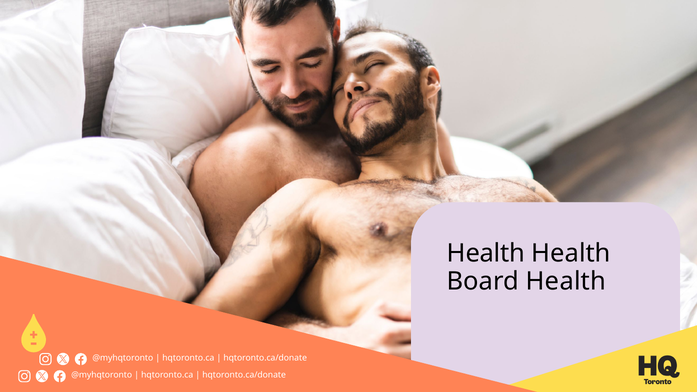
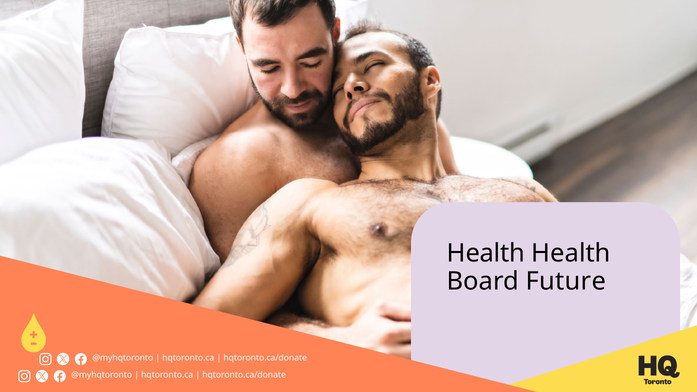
Board Health: Health -> Future
